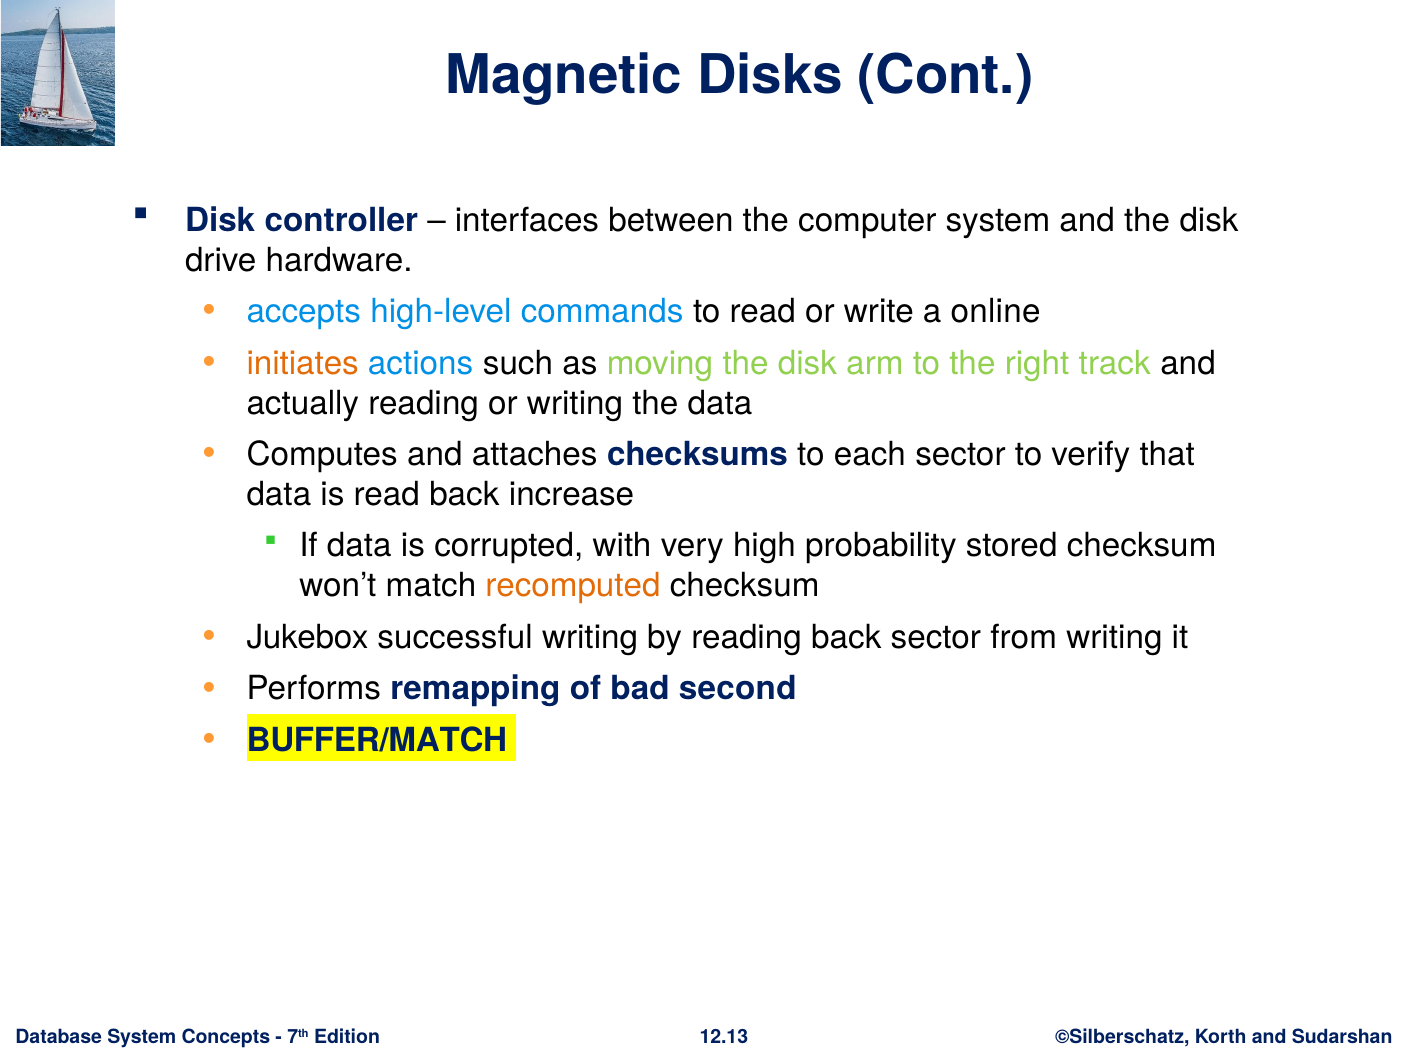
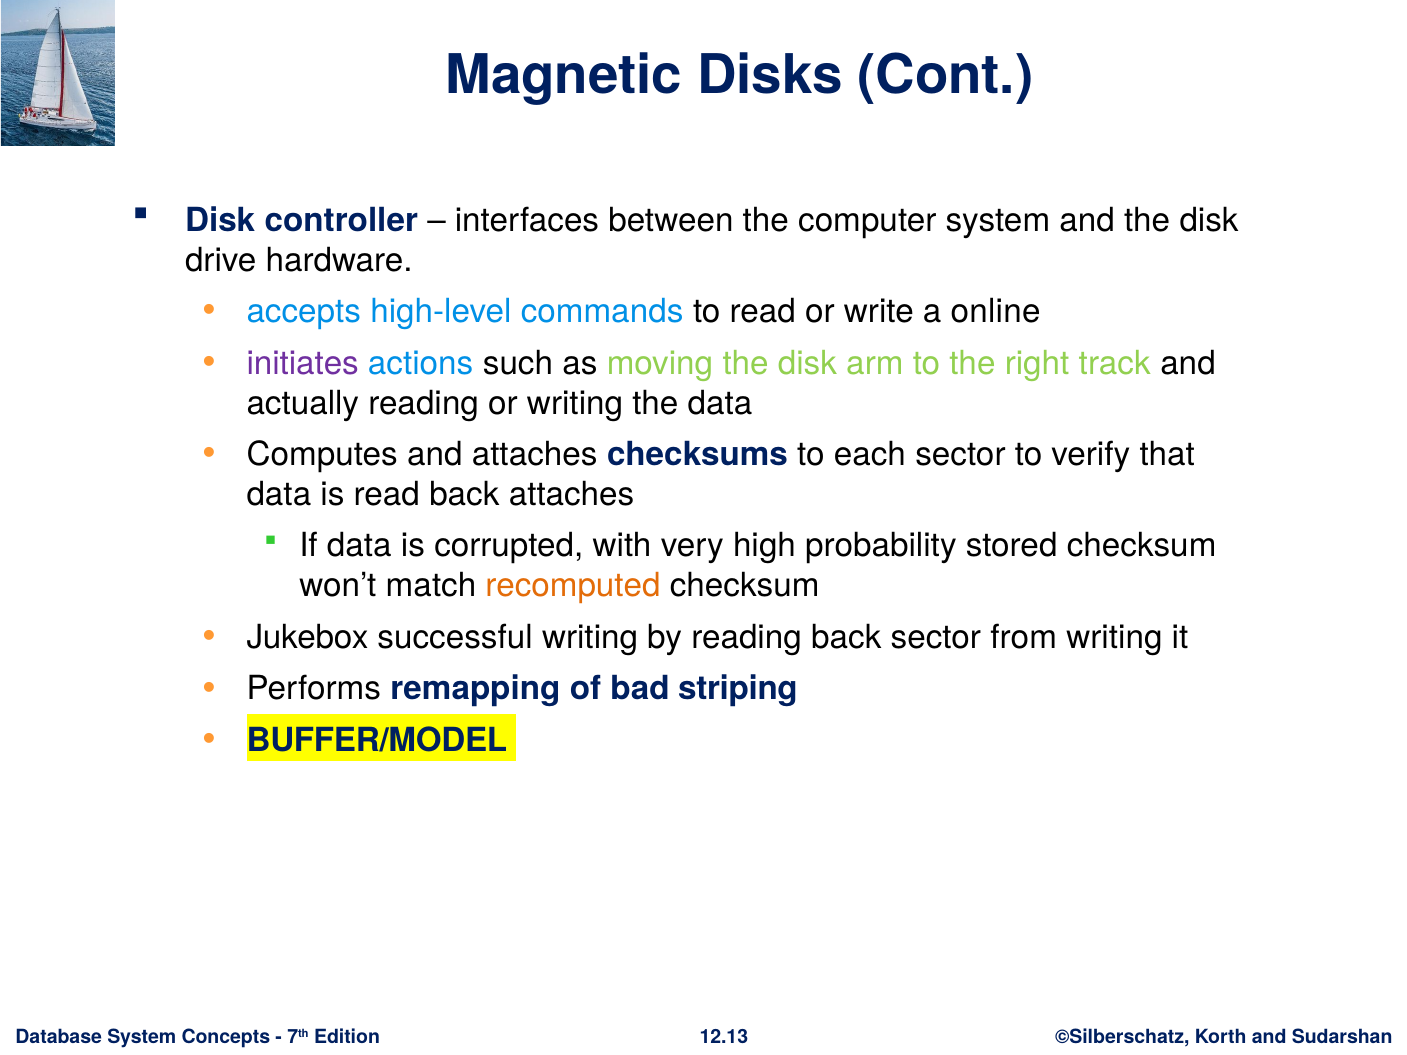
initiates colour: orange -> purple
back increase: increase -> attaches
second: second -> striping
BUFFER/MATCH: BUFFER/MATCH -> BUFFER/MODEL
